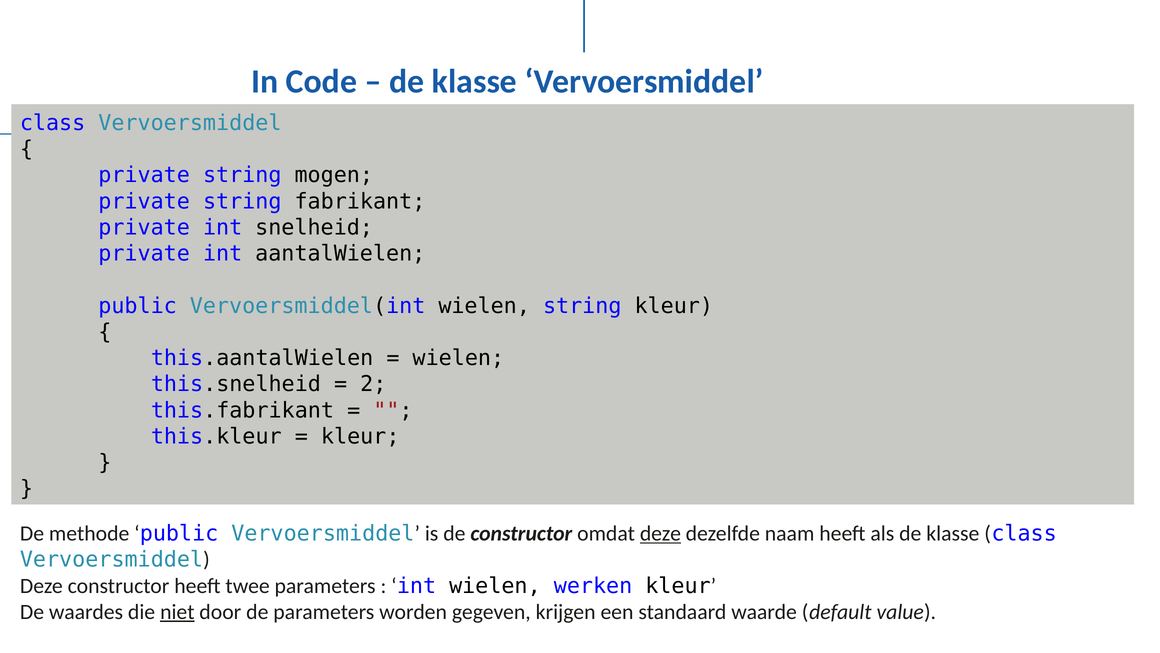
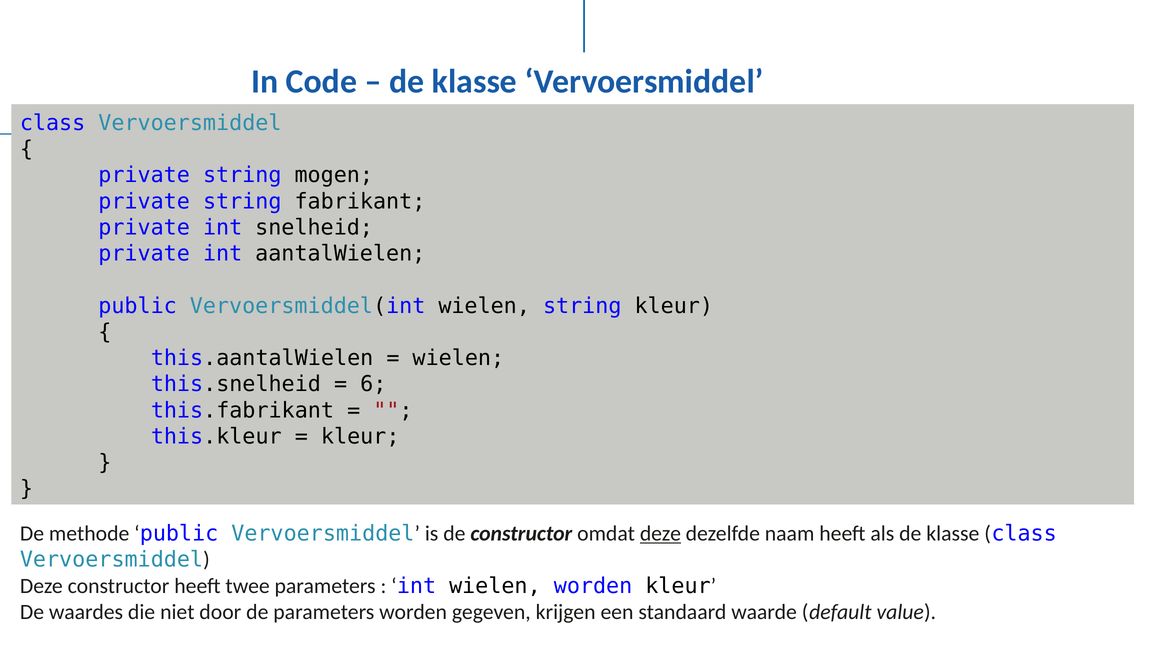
2: 2 -> 6
wielen werken: werken -> worden
niet underline: present -> none
